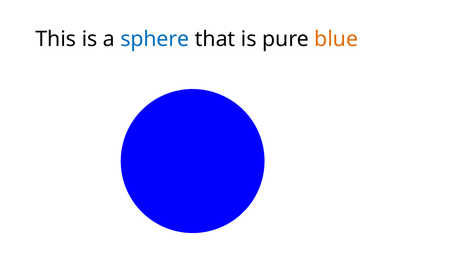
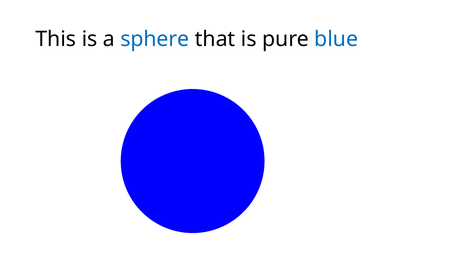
blue colour: orange -> blue
